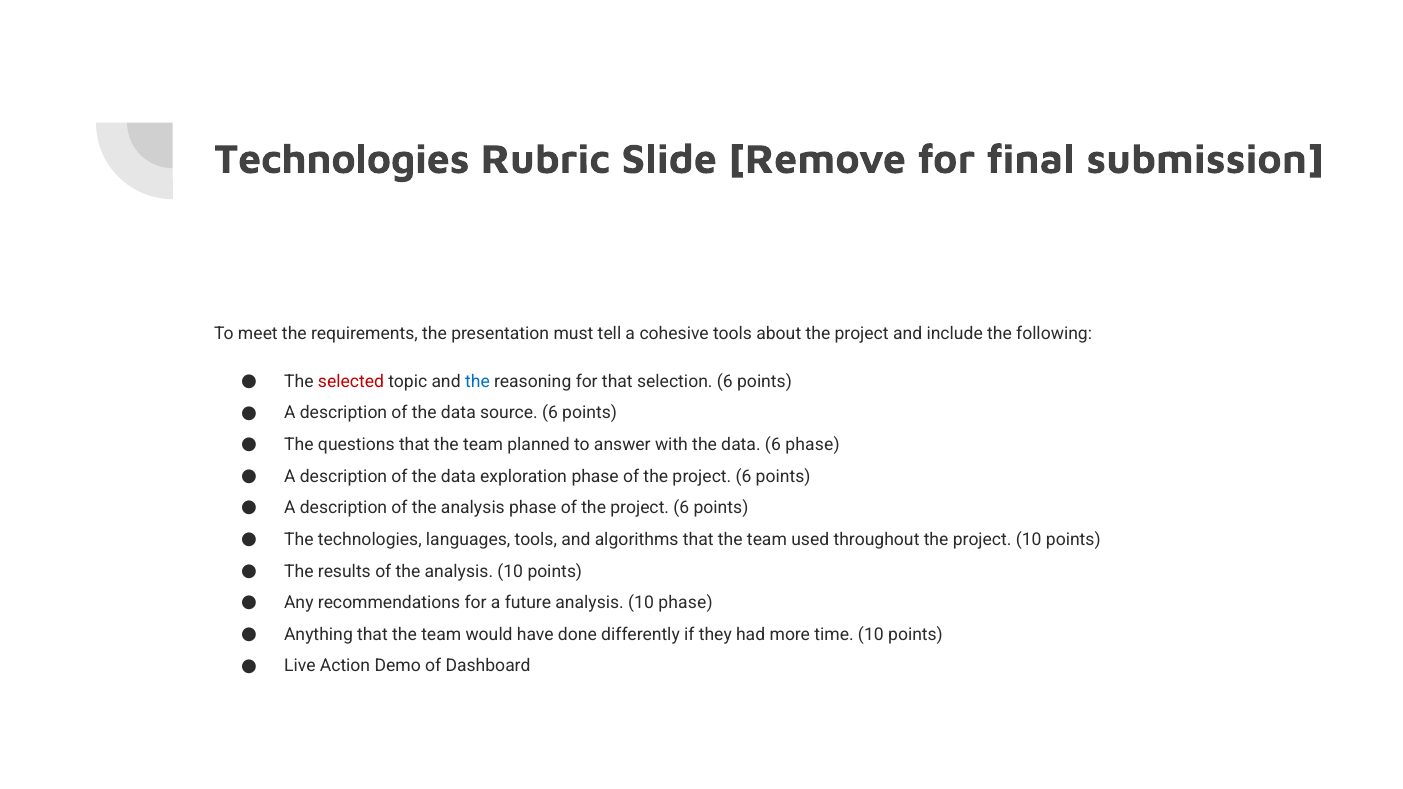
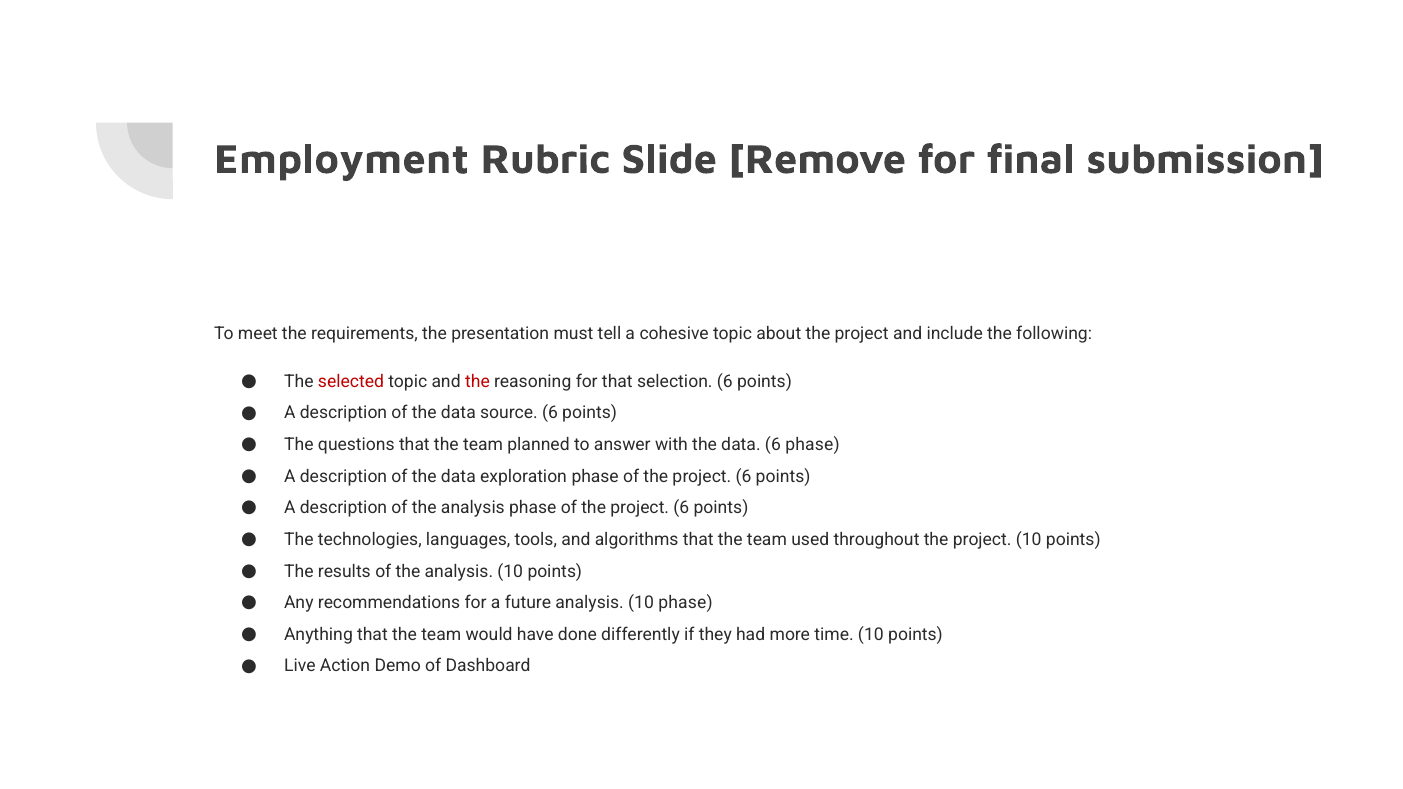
Technologies at (342, 159): Technologies -> Employment
cohesive tools: tools -> topic
the at (477, 382) colour: blue -> red
